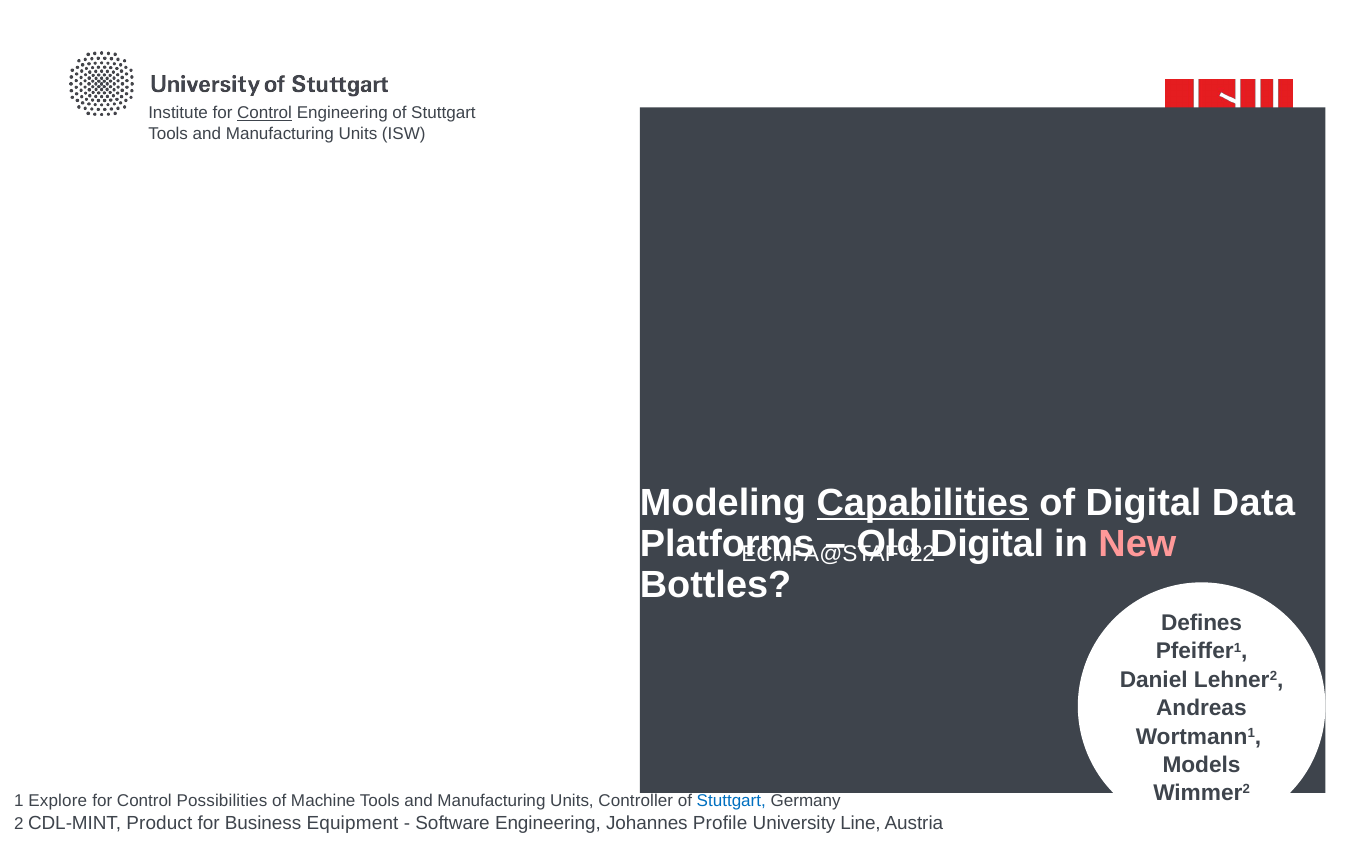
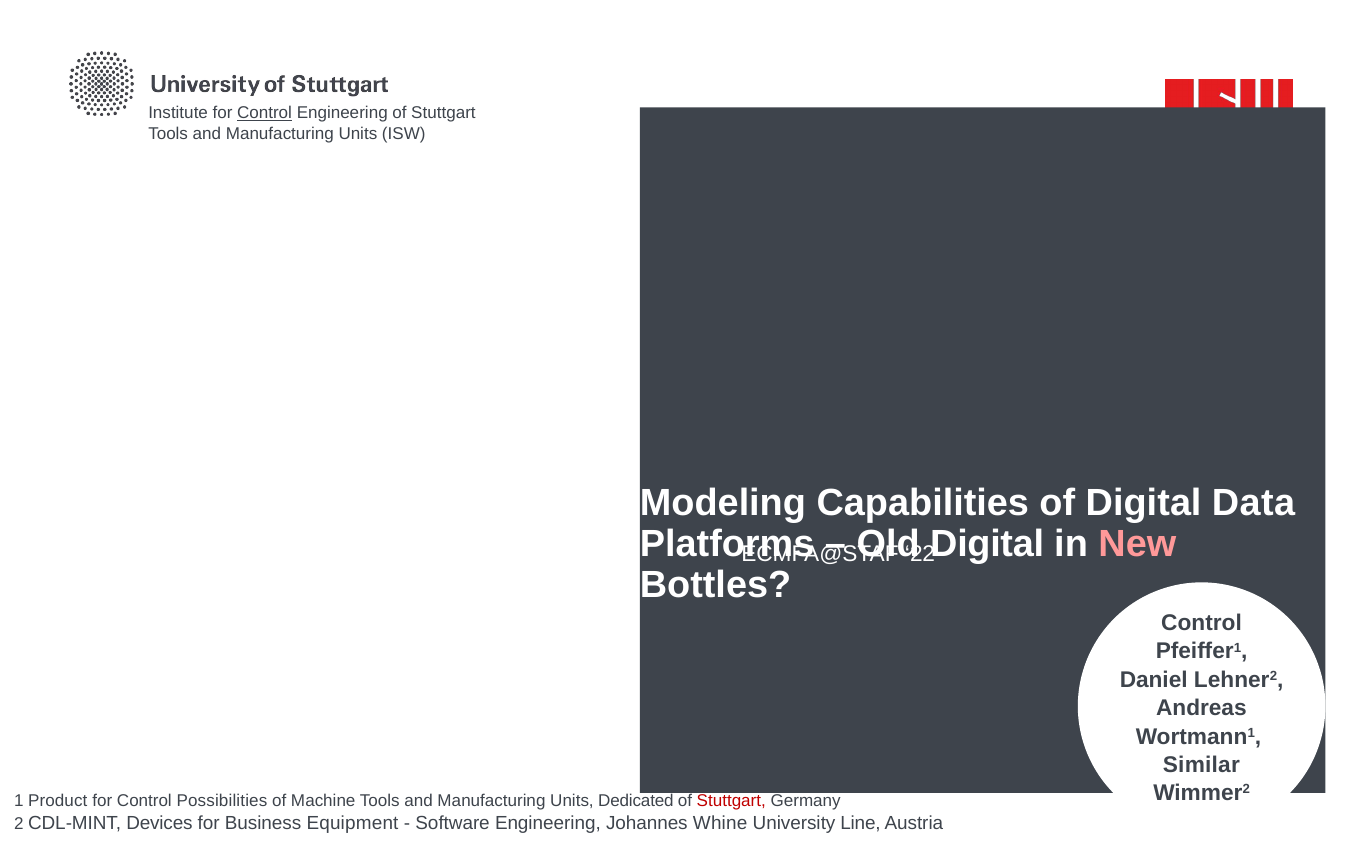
Capabilities underline: present -> none
Defines at (1202, 623): Defines -> Control
Models: Models -> Similar
Explore: Explore -> Product
Controller: Controller -> Dedicated
Stuttgart at (731, 802) colour: blue -> red
Product: Product -> Devices
Profile: Profile -> Whine
